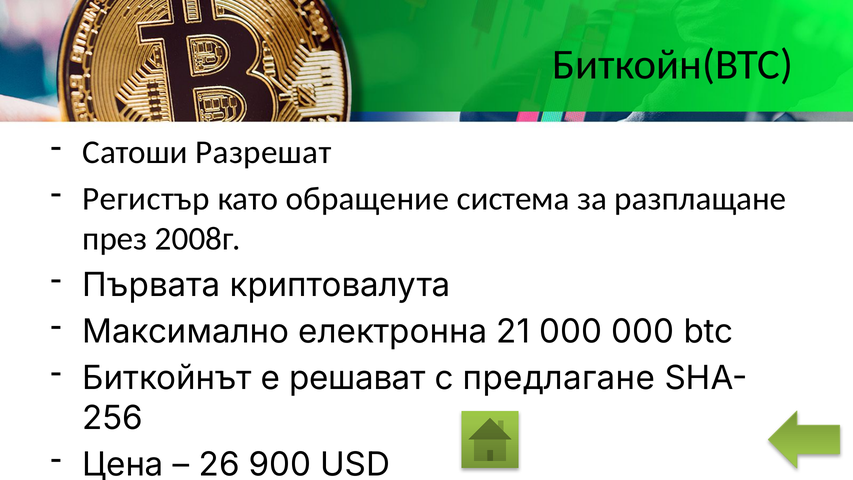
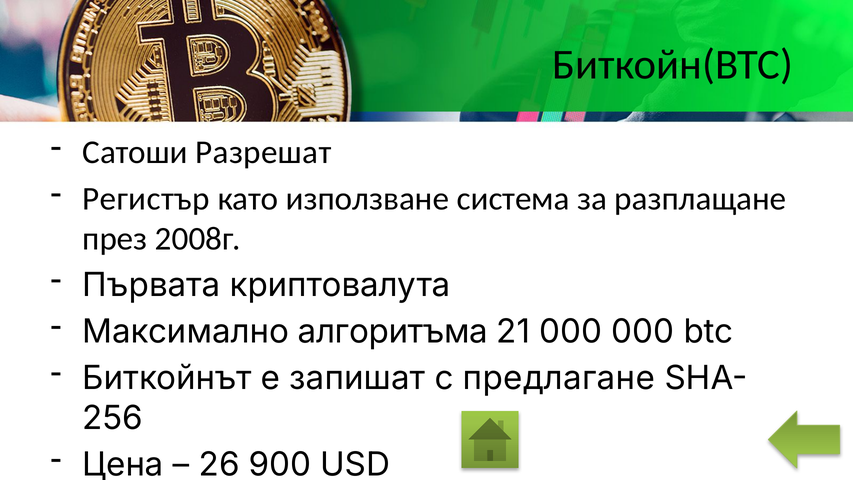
обращение: обращение -> използване
електронна: електронна -> алгоритъма
решават: решават -> запишат
